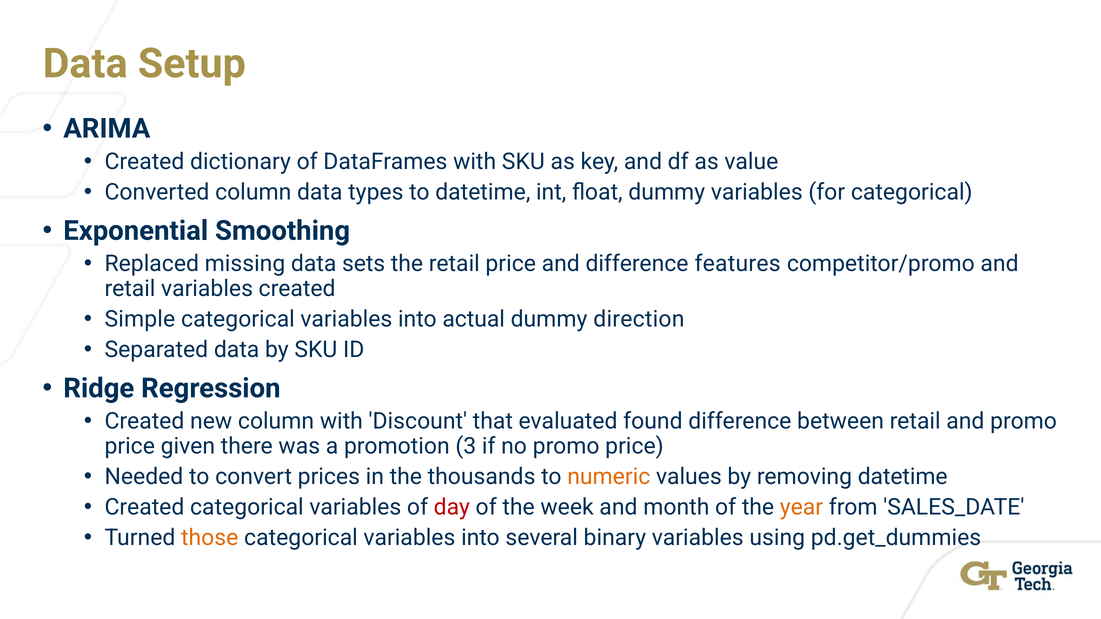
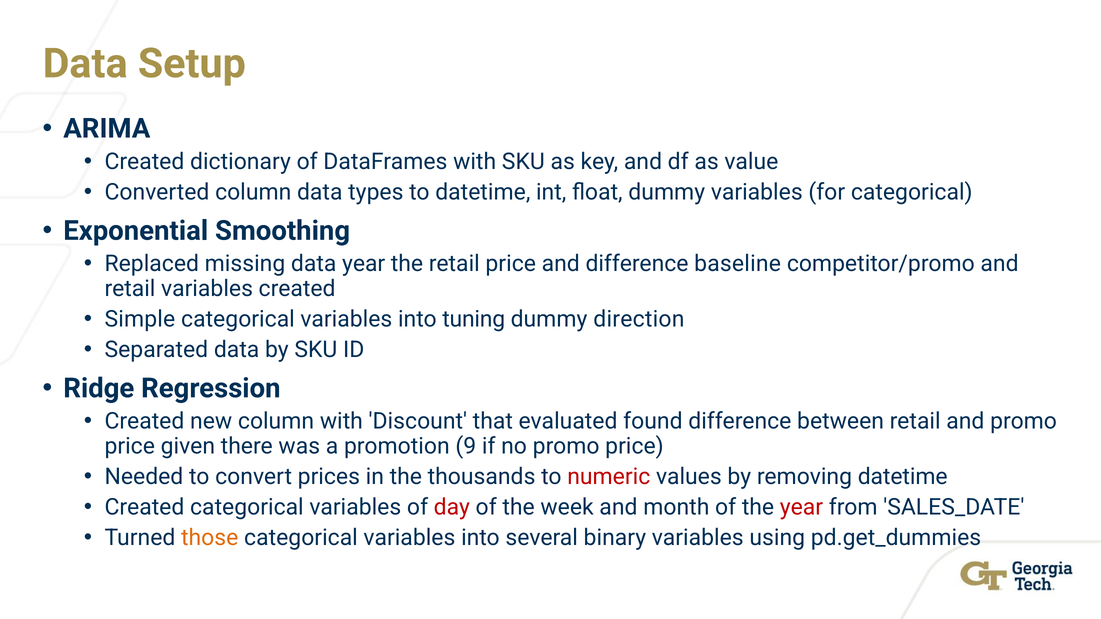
data sets: sets -> year
features: features -> baseline
actual: actual -> tuning
3: 3 -> 9
numeric colour: orange -> red
year at (801, 507) colour: orange -> red
